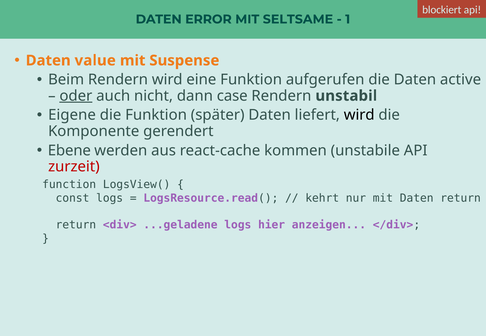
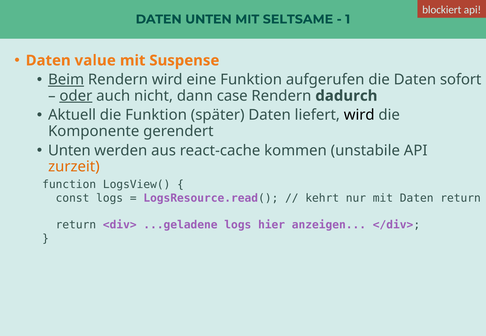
DATEN ERROR: ERROR -> UNTEN
Beim underline: none -> present
active: active -> sofort
unstabil: unstabil -> dadurch
Eigene: Eigene -> Aktuell
Ebene at (69, 151): Ebene -> Unten
zurzeit colour: red -> orange
